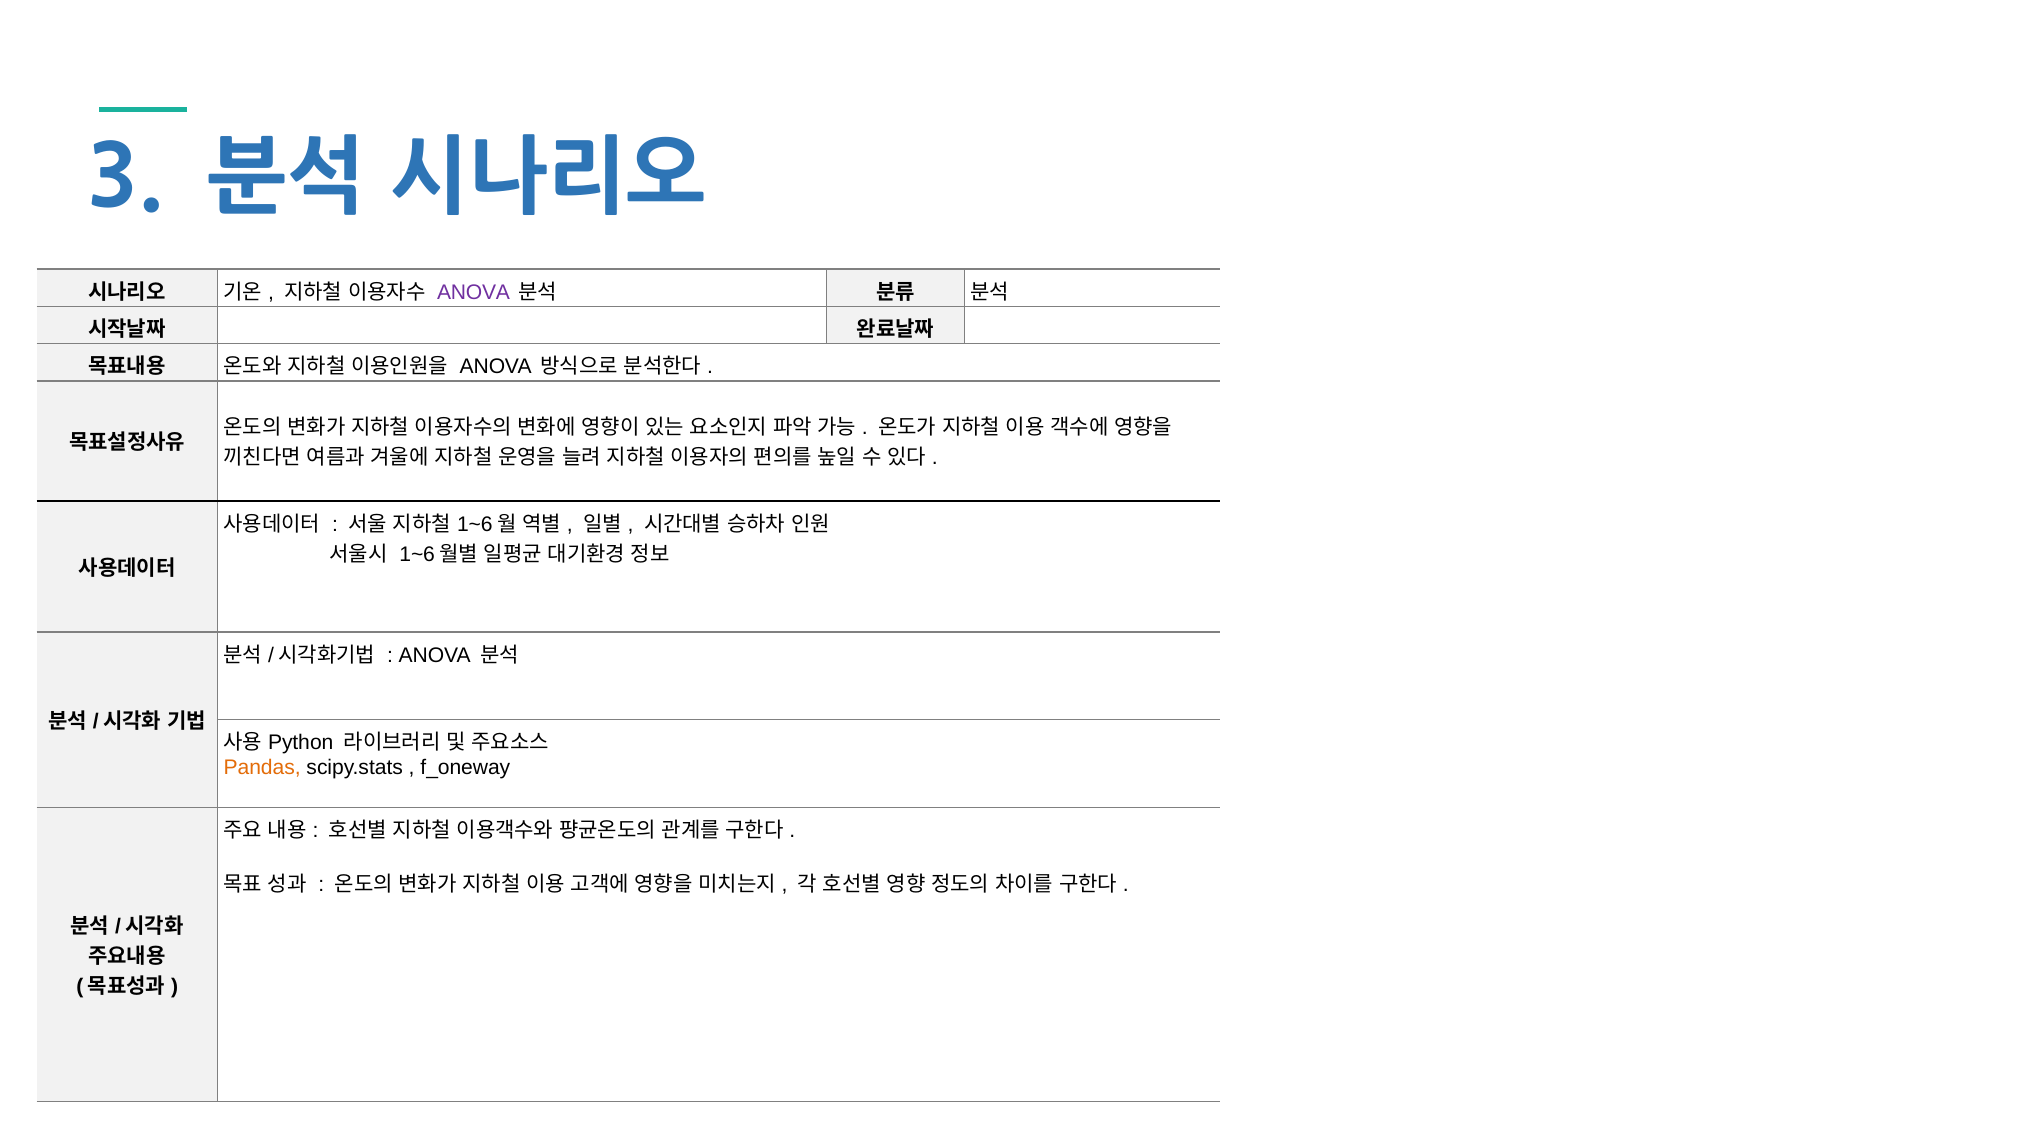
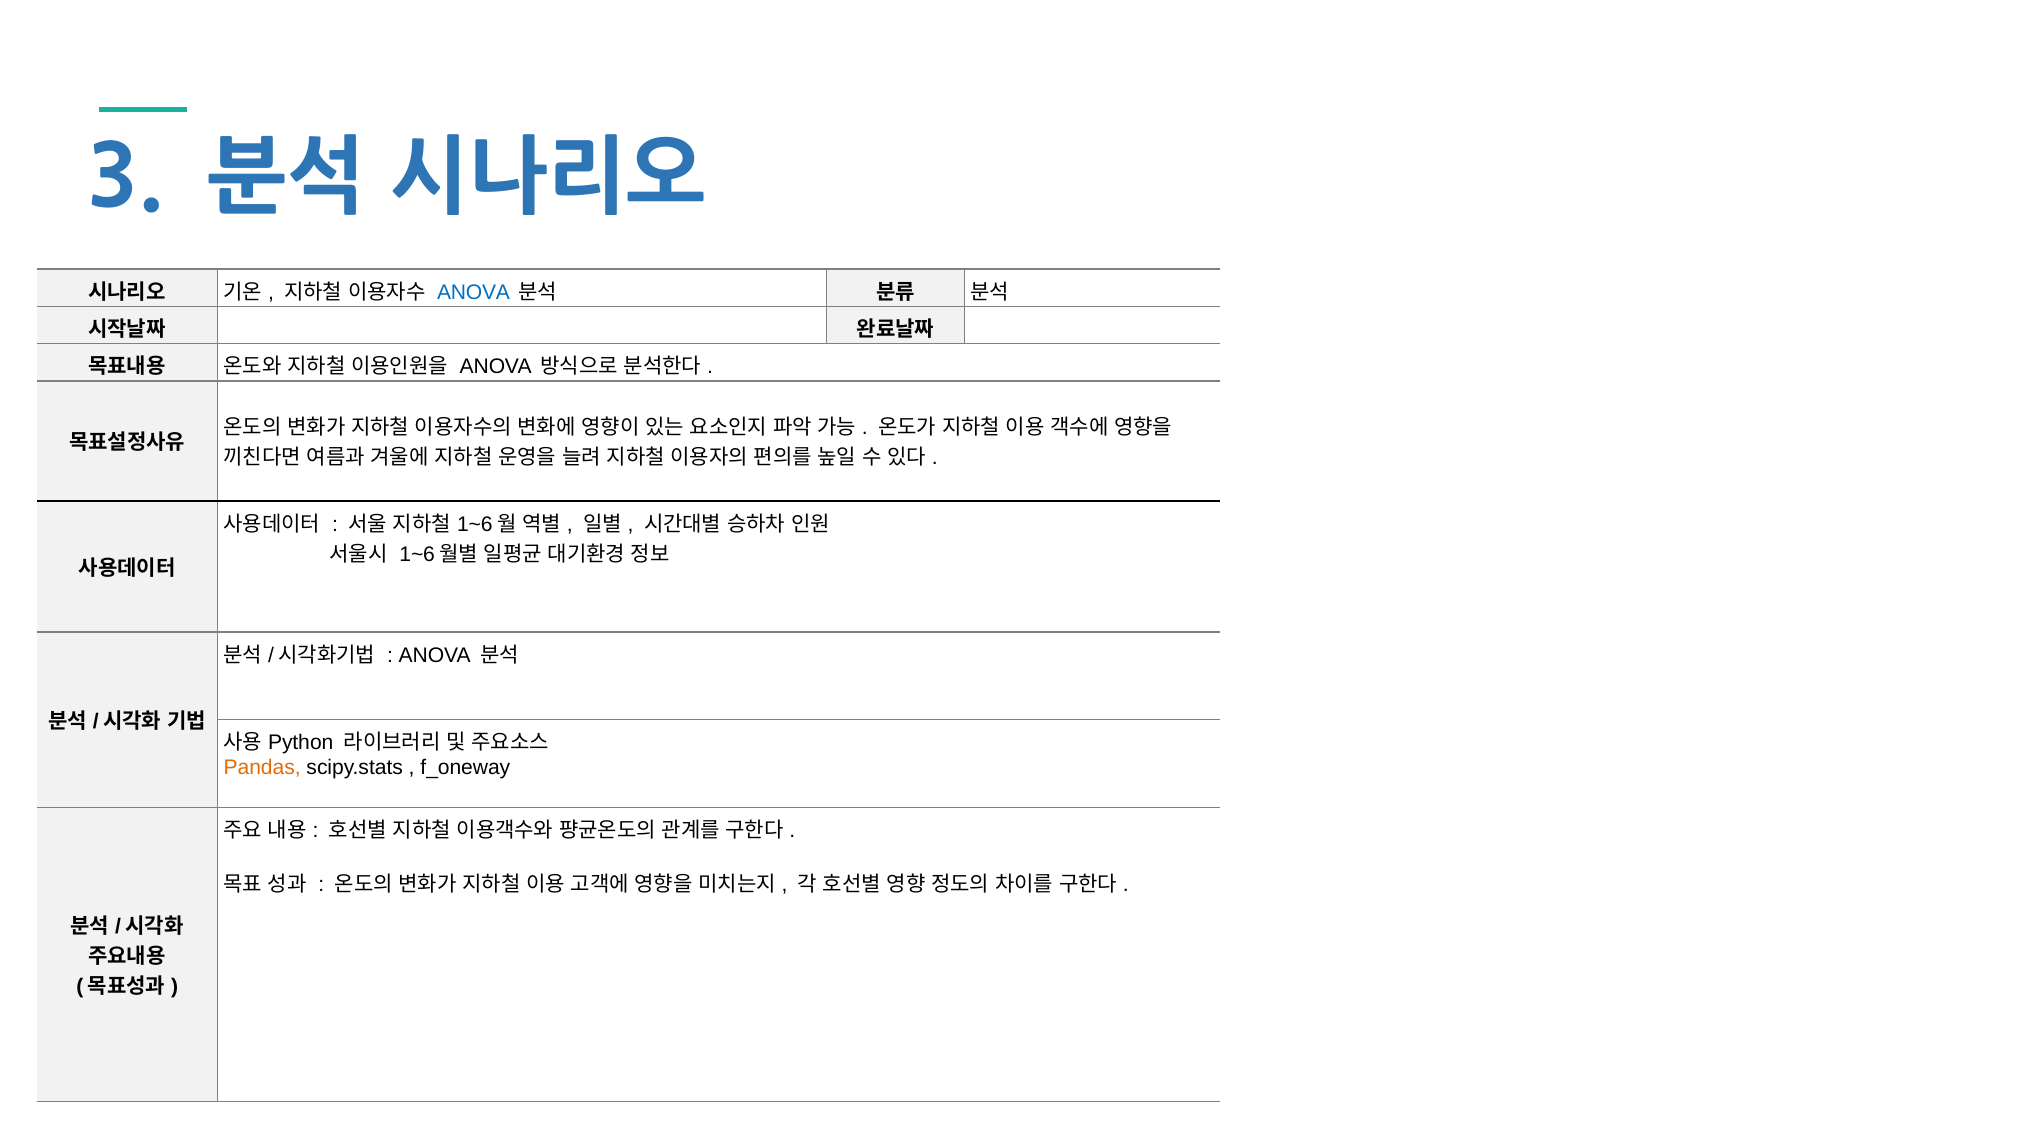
ANOVA at (474, 292) colour: purple -> blue
